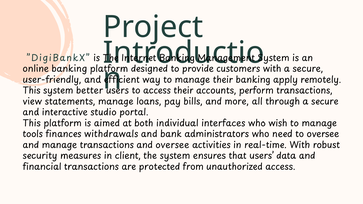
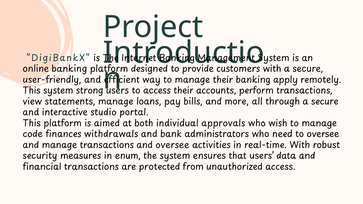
better: better -> strong
interfaces: interfaces -> approvals
tools: tools -> code
client: client -> enum
